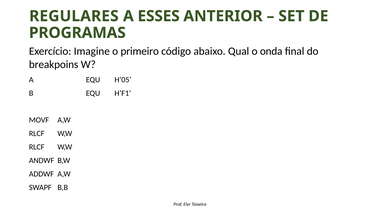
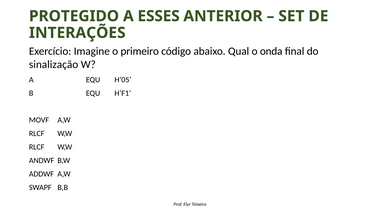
REGULARES: REGULARES -> PROTEGIDO
PROGRAMAS: PROGRAMAS -> INTERAÇÕES
breakpoins: breakpoins -> sinalização
